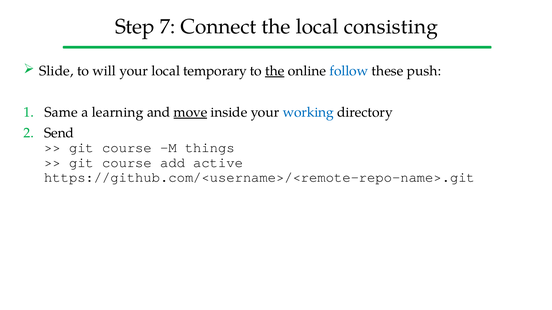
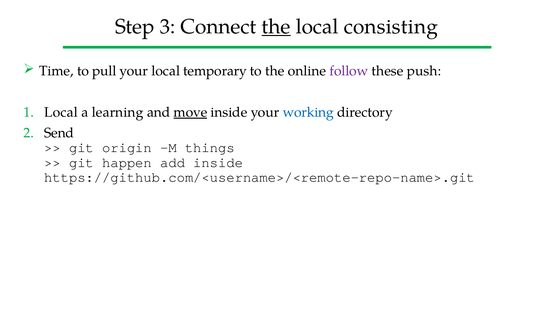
7: 7 -> 3
the at (276, 27) underline: none -> present
Slide: Slide -> Time
will: will -> pull
the at (275, 71) underline: present -> none
follow colour: blue -> purple
Same at (61, 112): Same -> Local
course at (127, 148): course -> origin
course at (127, 163): course -> happen
add active: active -> inside
